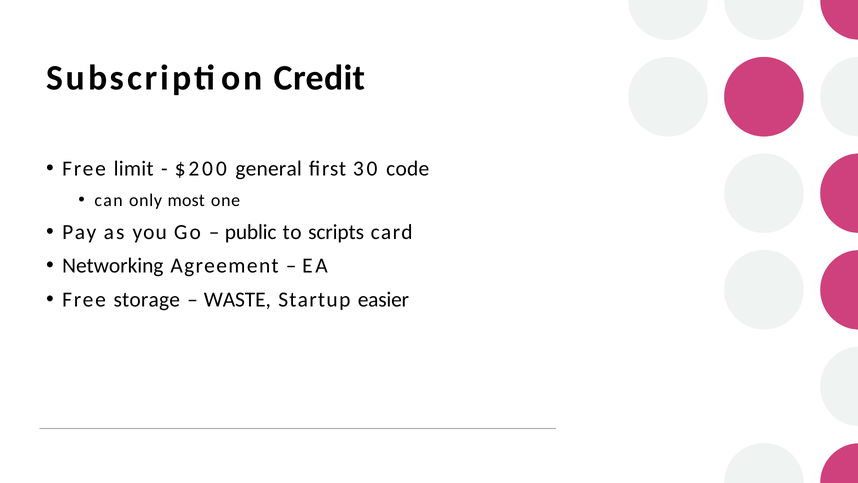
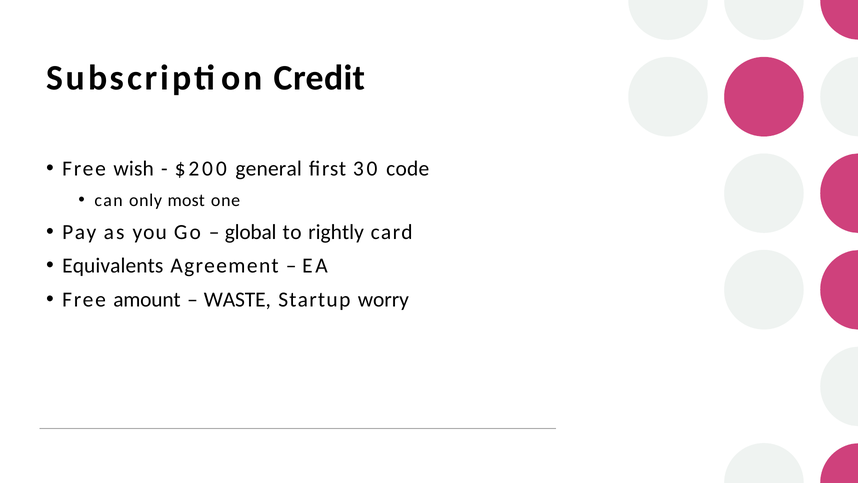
limit: limit -> wish
public: public -> global
scripts: scripts -> rightly
Networking: Networking -> Equivalents
storage: storage -> amount
easier: easier -> worry
